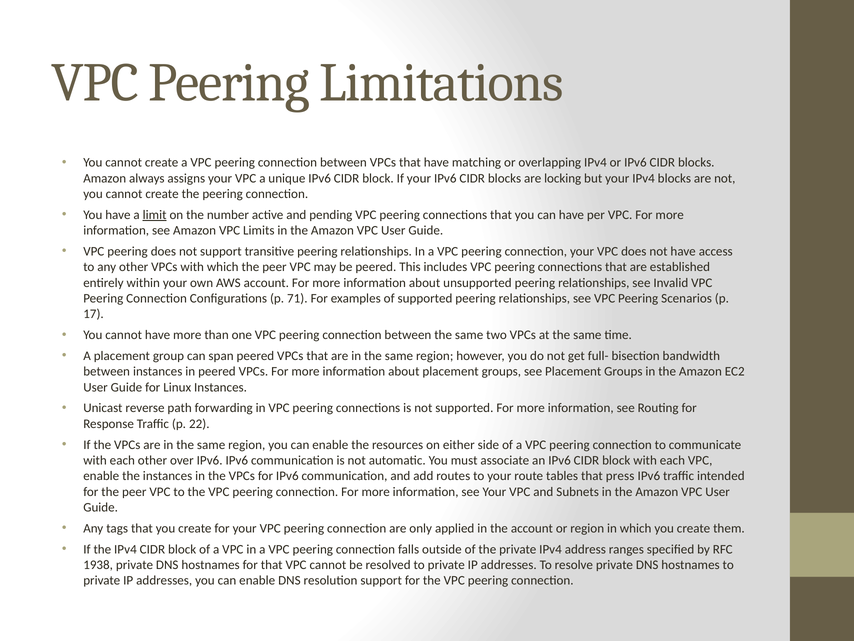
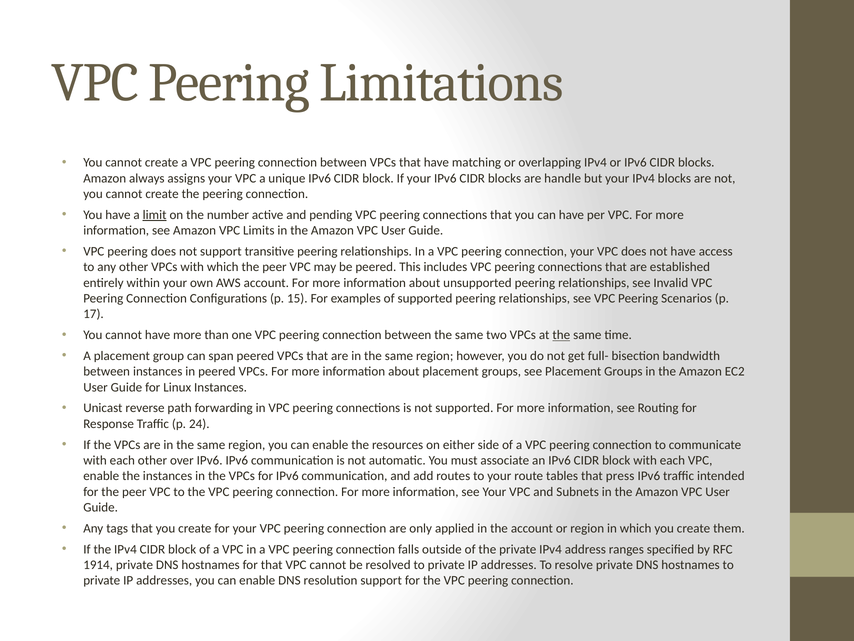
locking: locking -> handle
71: 71 -> 15
the at (561, 335) underline: none -> present
22: 22 -> 24
1938: 1938 -> 1914
